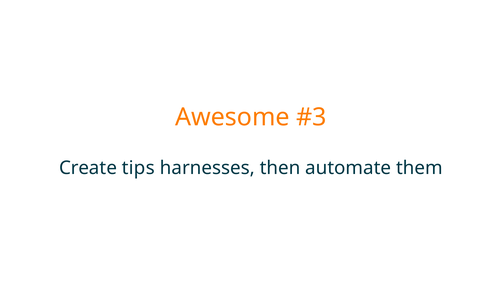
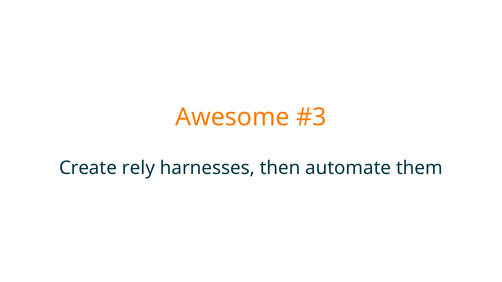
tips: tips -> rely
